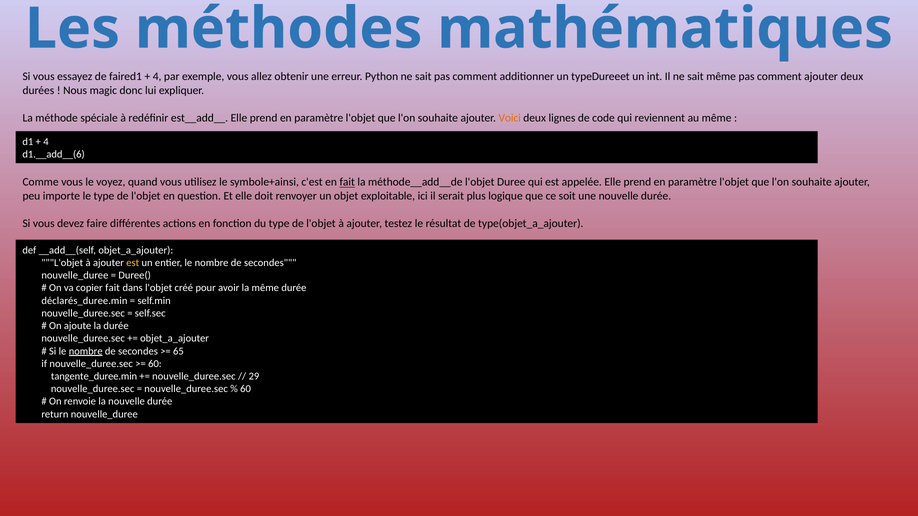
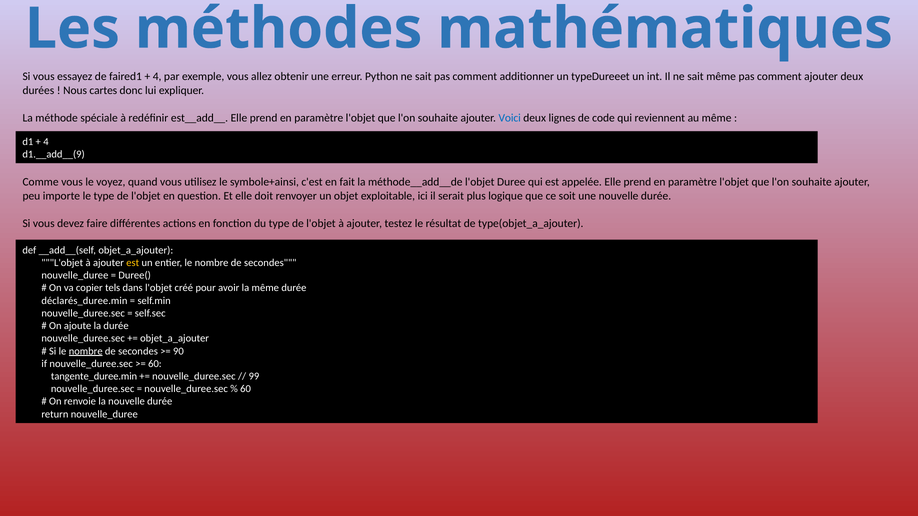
magic: magic -> cartes
Voici colour: orange -> blue
d1.__add__(6: d1.__add__(6 -> d1.__add__(9
fait at (347, 182) underline: present -> none
copier fait: fait -> tels
65: 65 -> 90
29: 29 -> 99
